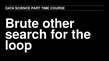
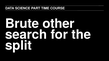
loop: loop -> split
